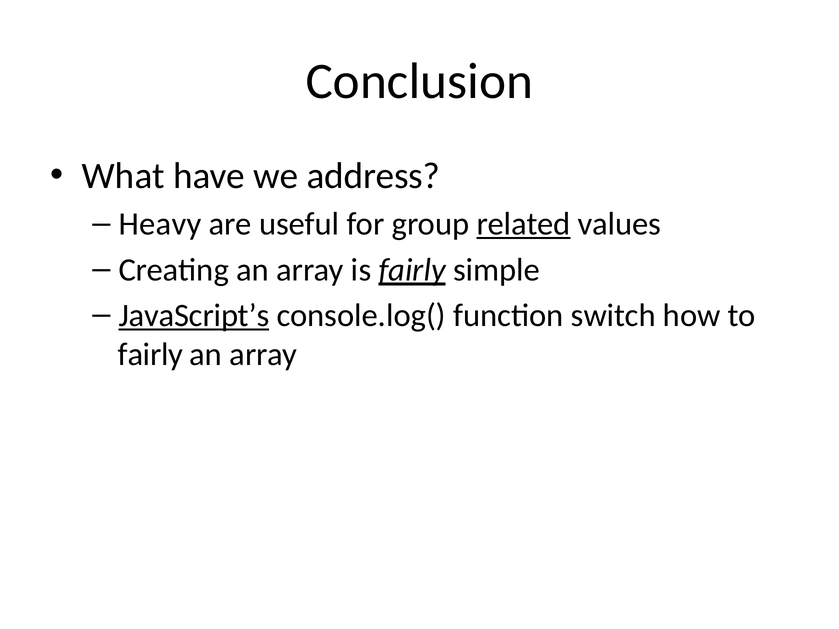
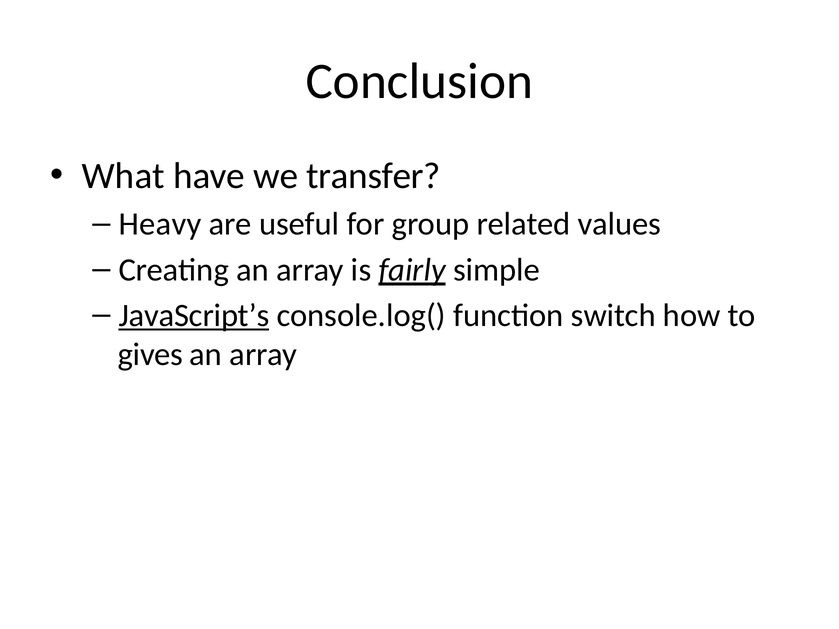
address: address -> transfer
related underline: present -> none
fairly at (150, 355): fairly -> gives
